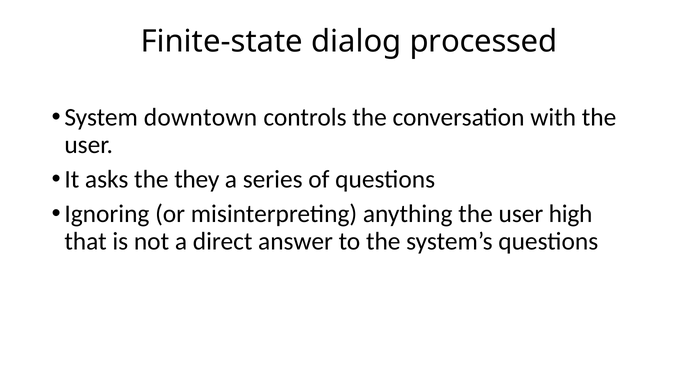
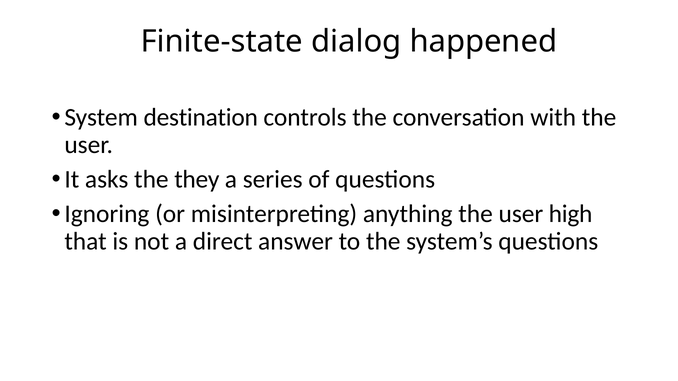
processed: processed -> happened
downtown: downtown -> destination
